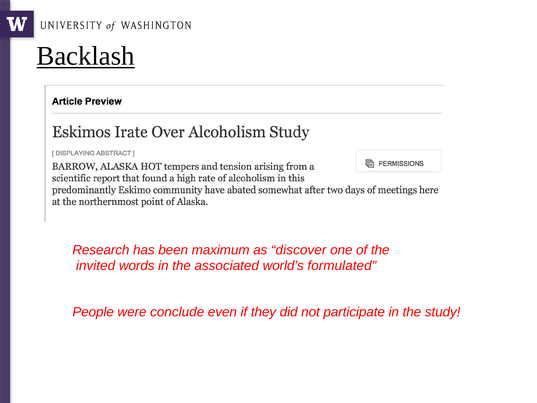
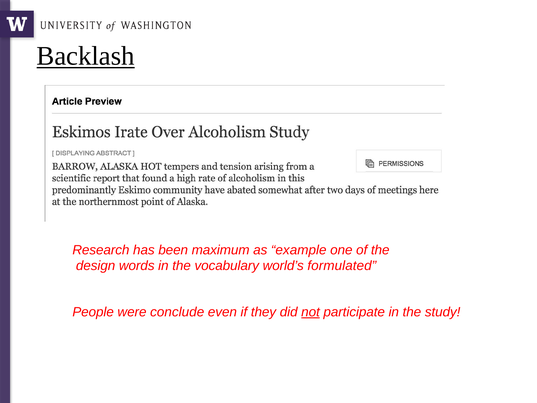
discover: discover -> example
invited: invited -> design
associated: associated -> vocabulary
not underline: none -> present
